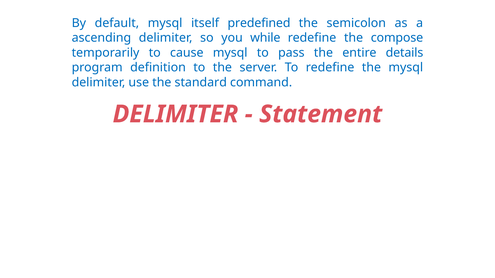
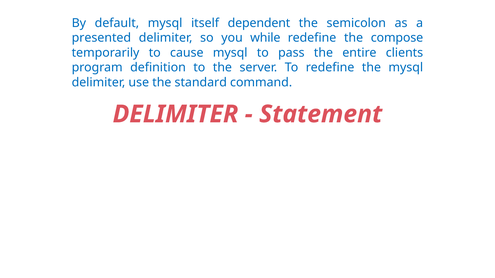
predefined: predefined -> dependent
ascending: ascending -> presented
details: details -> clients
